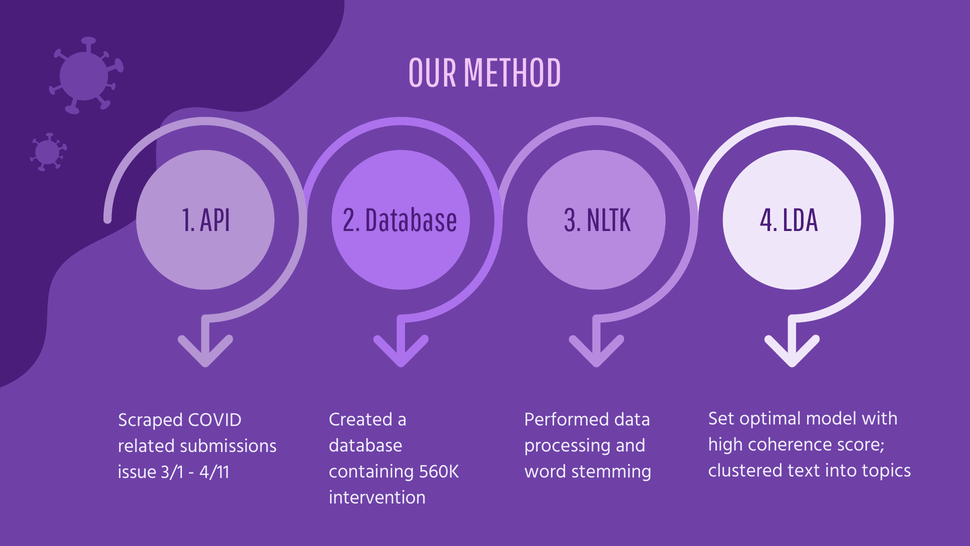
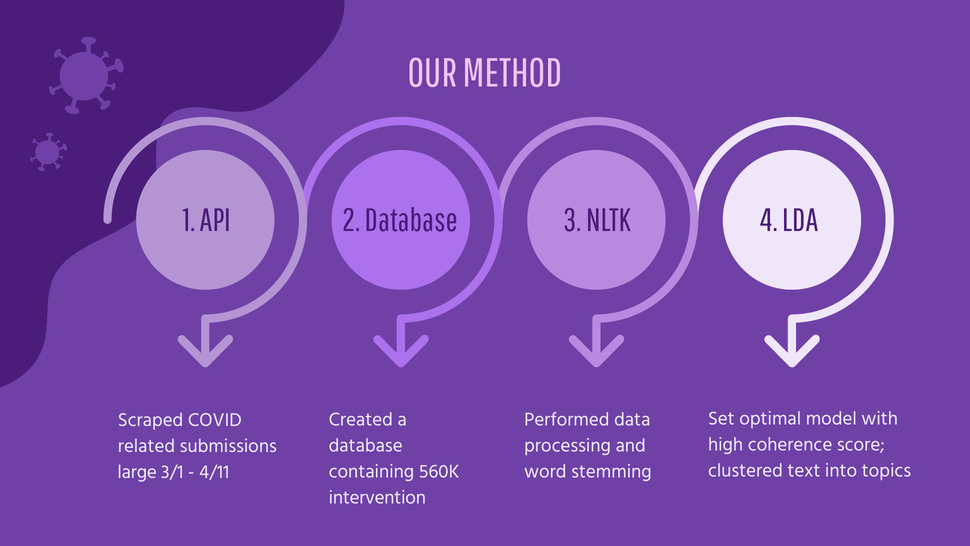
issue: issue -> large
